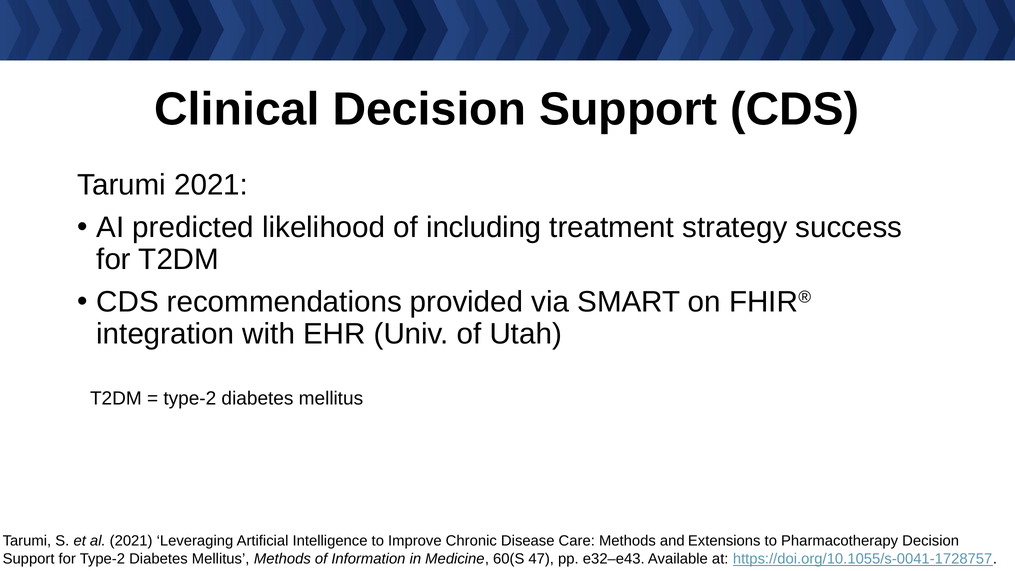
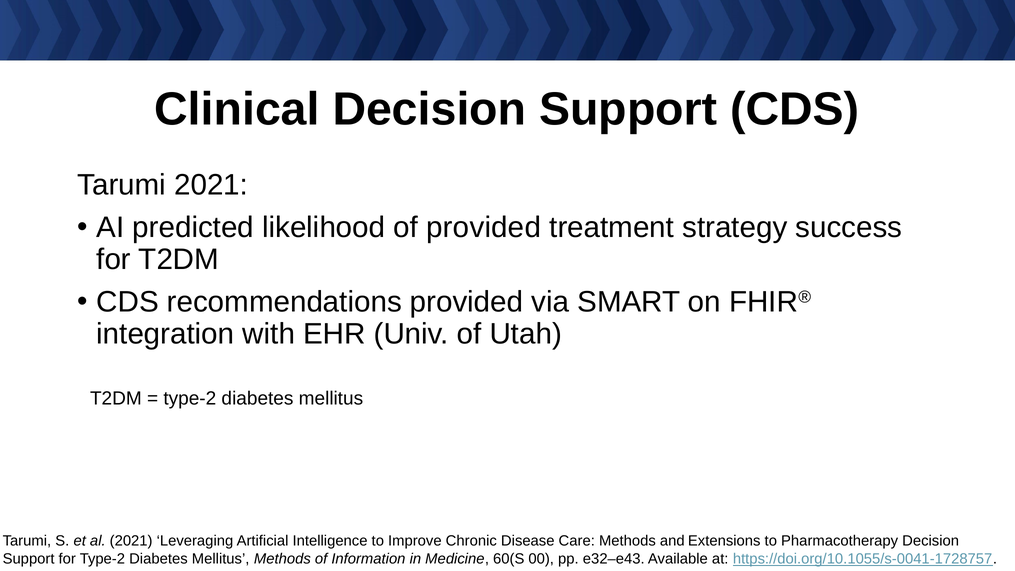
of including: including -> provided
47: 47 -> 00
